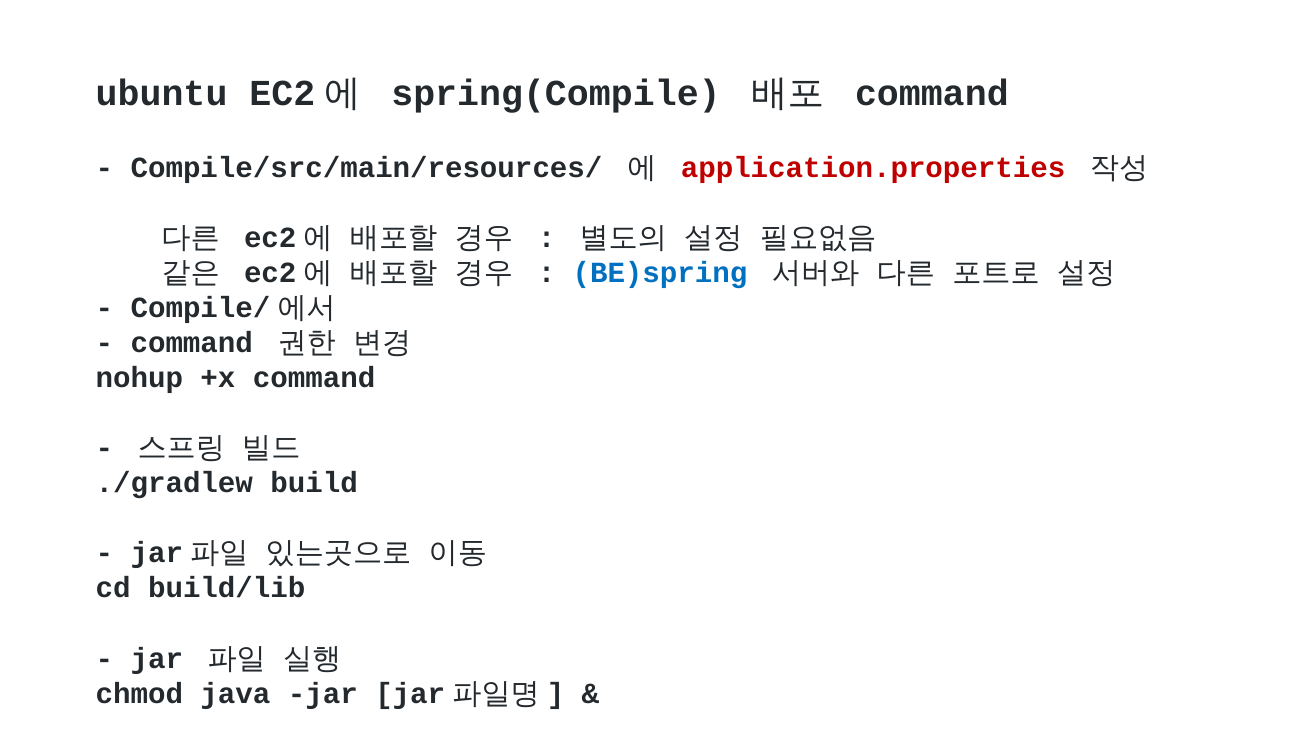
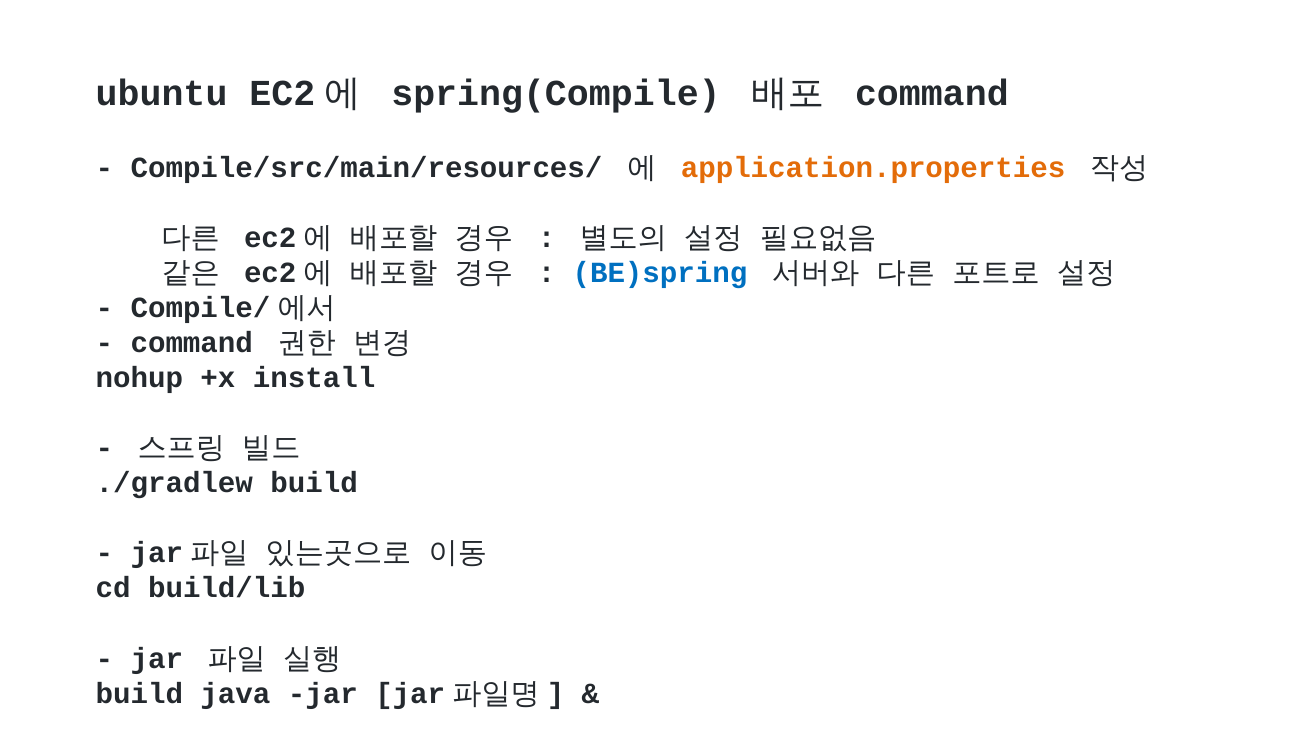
application.properties colour: red -> orange
+x command: command -> install
chmod at (139, 693): chmod -> build
